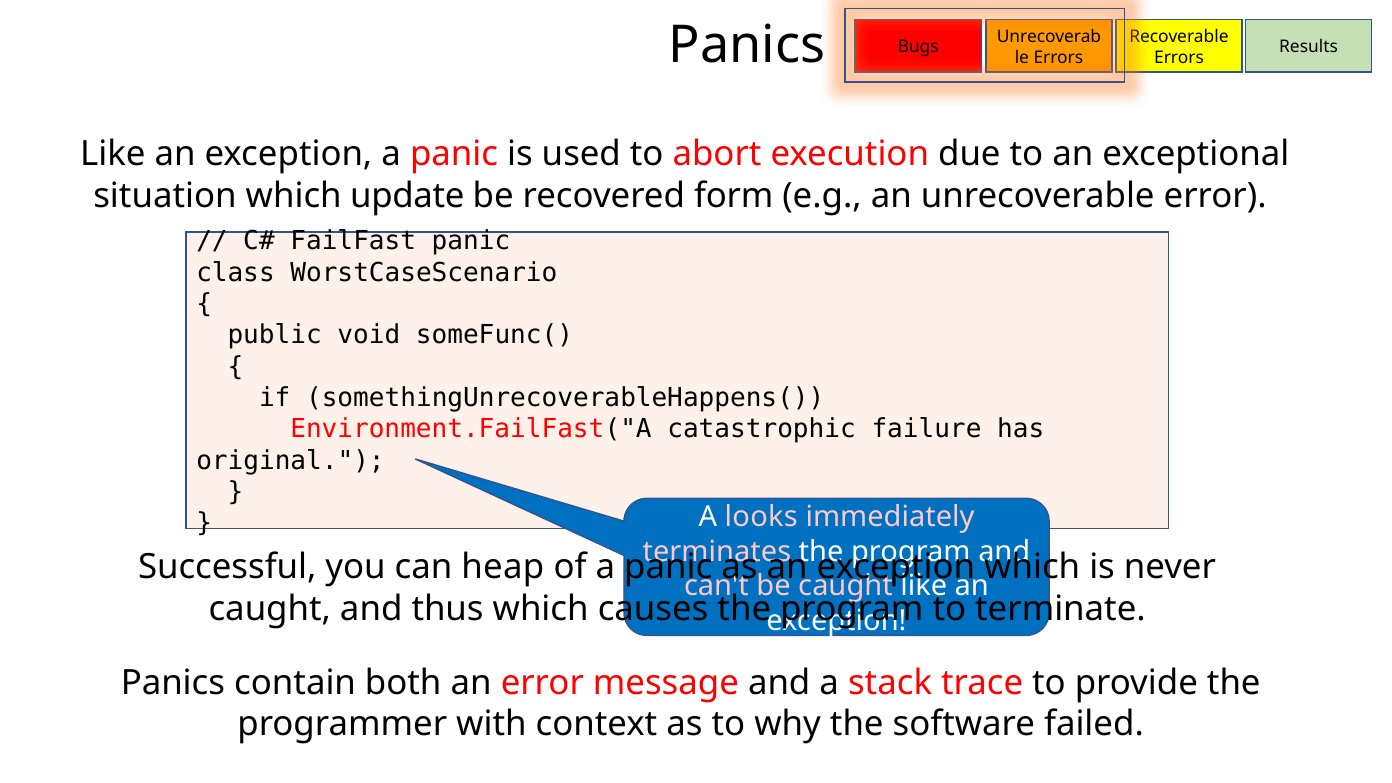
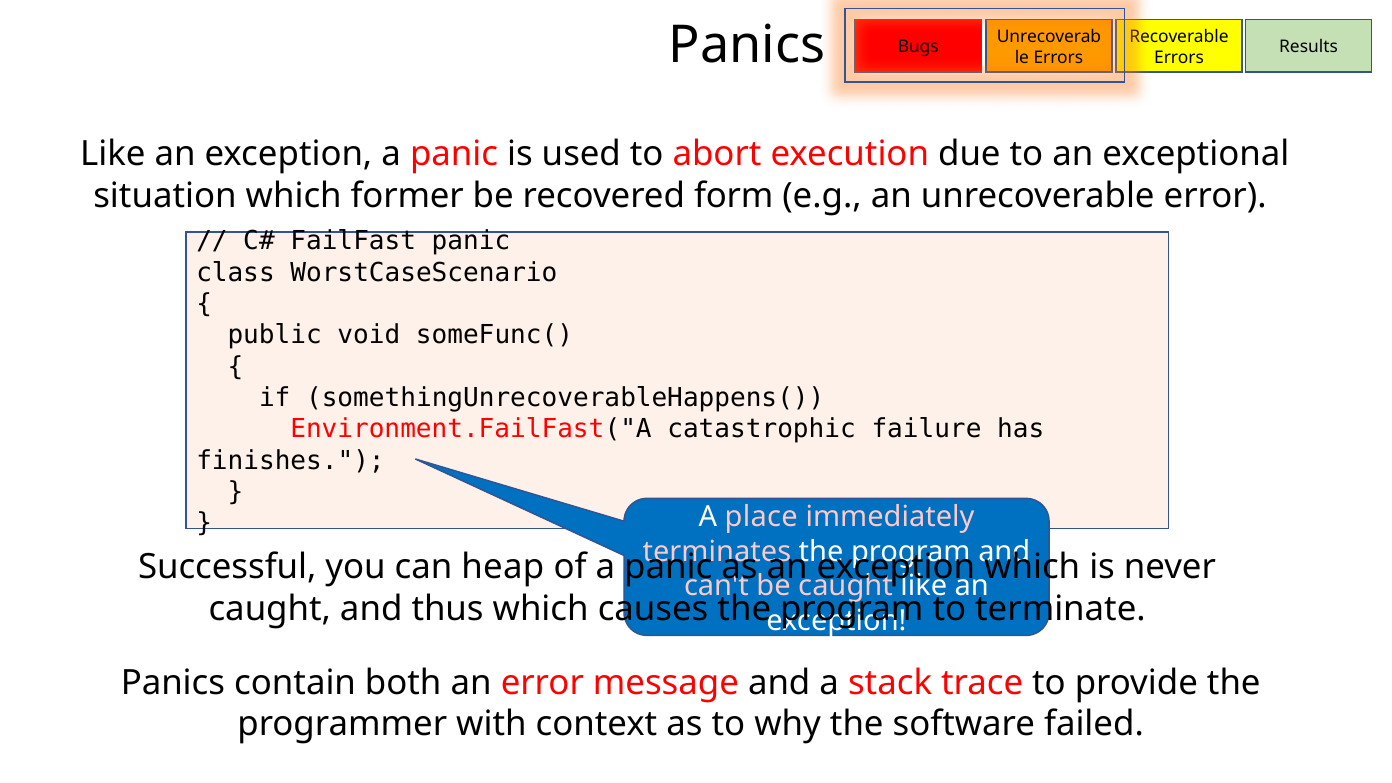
update: update -> former
original: original -> finishes
looks: looks -> place
